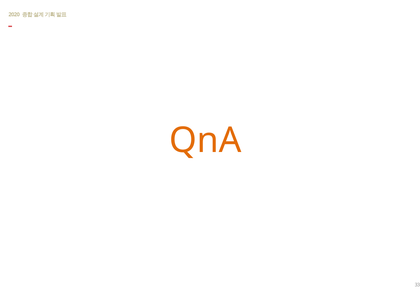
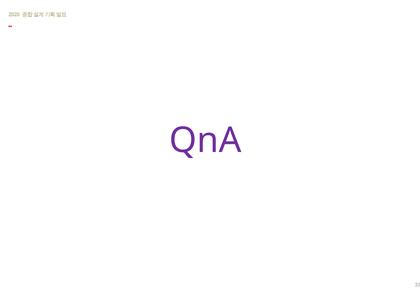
QnA colour: orange -> purple
